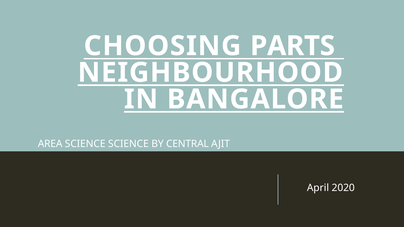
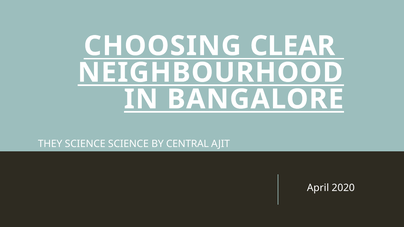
PARTS: PARTS -> CLEAR
AREA: AREA -> THEY
